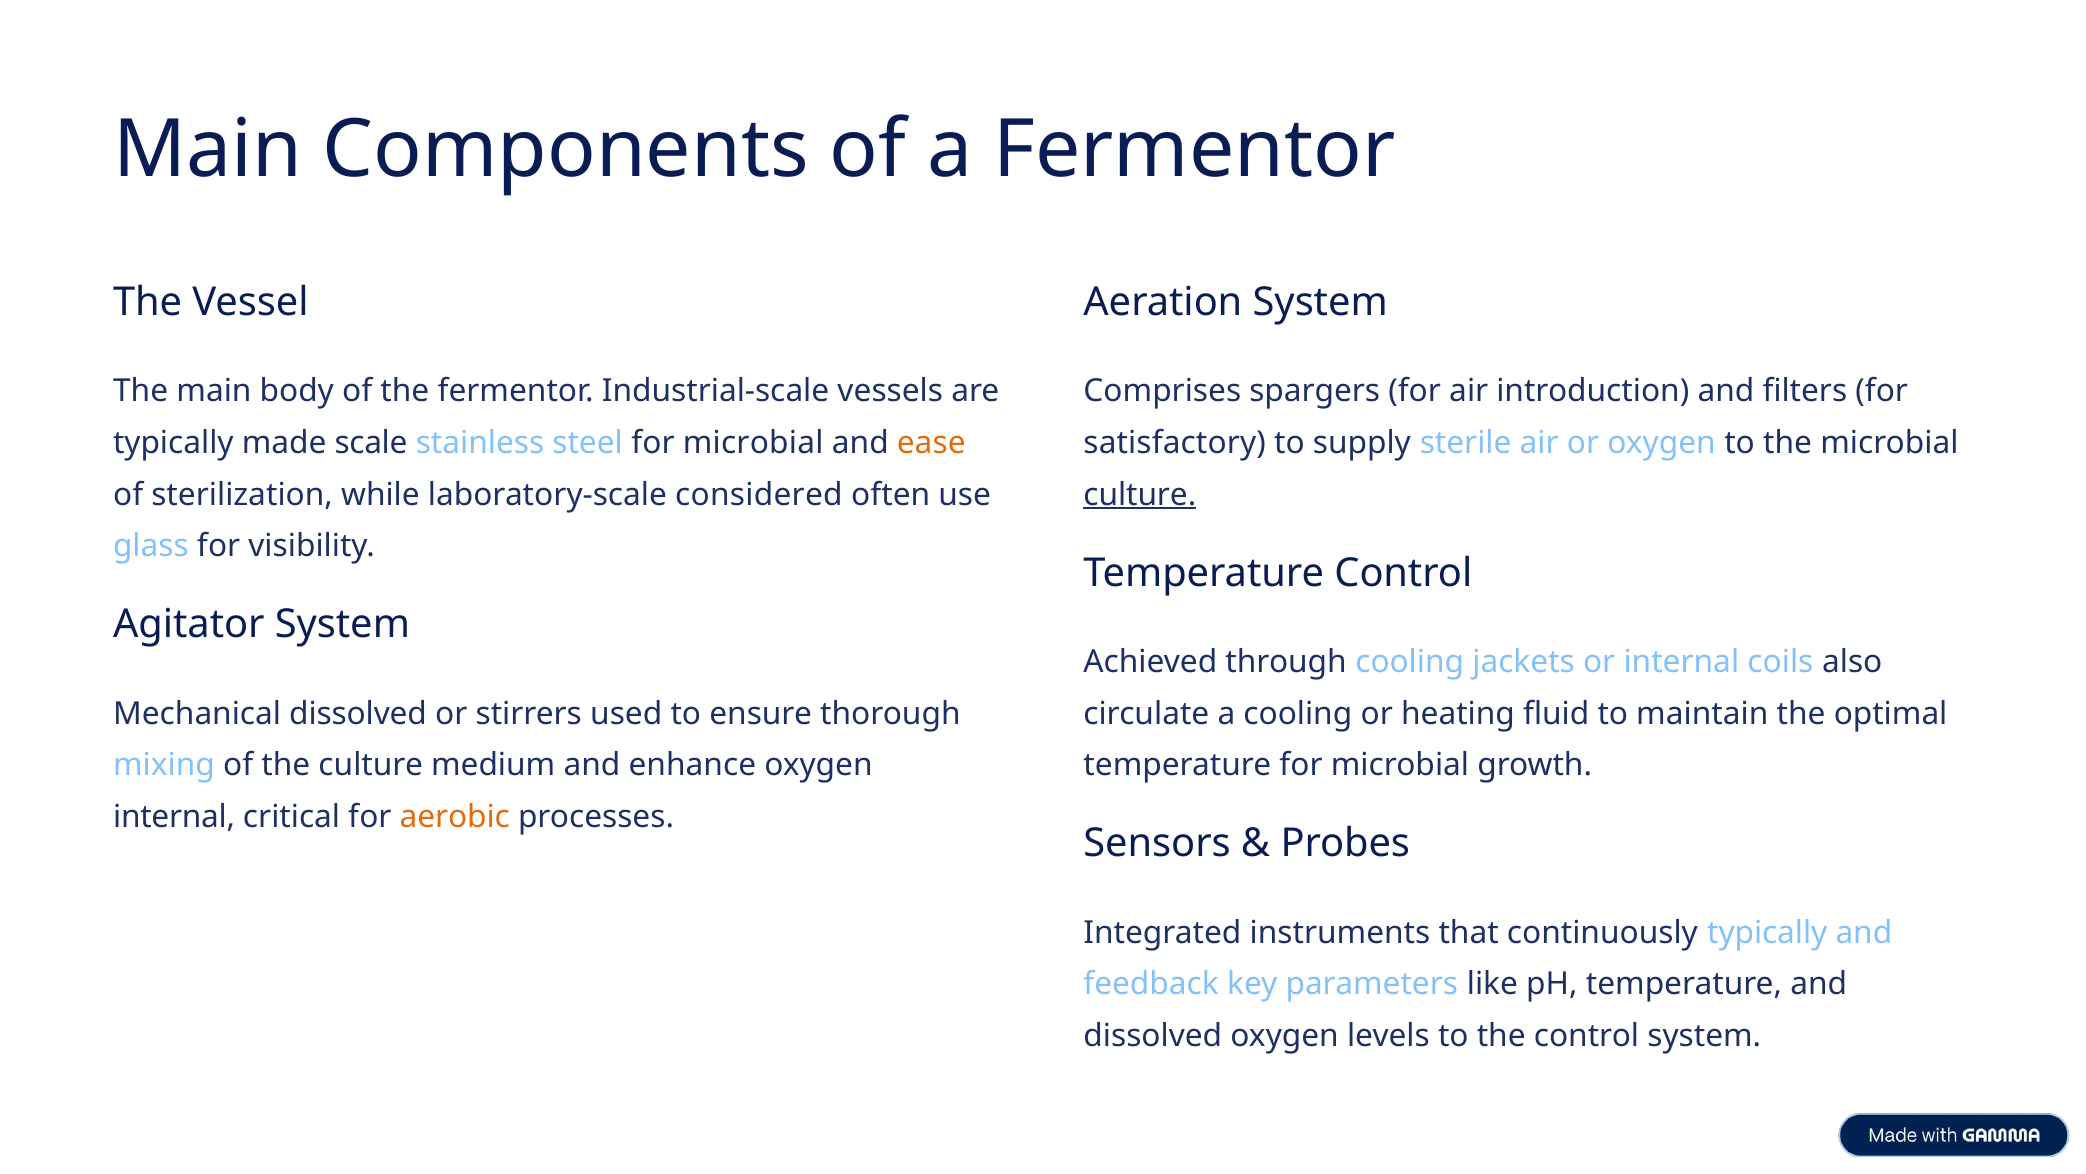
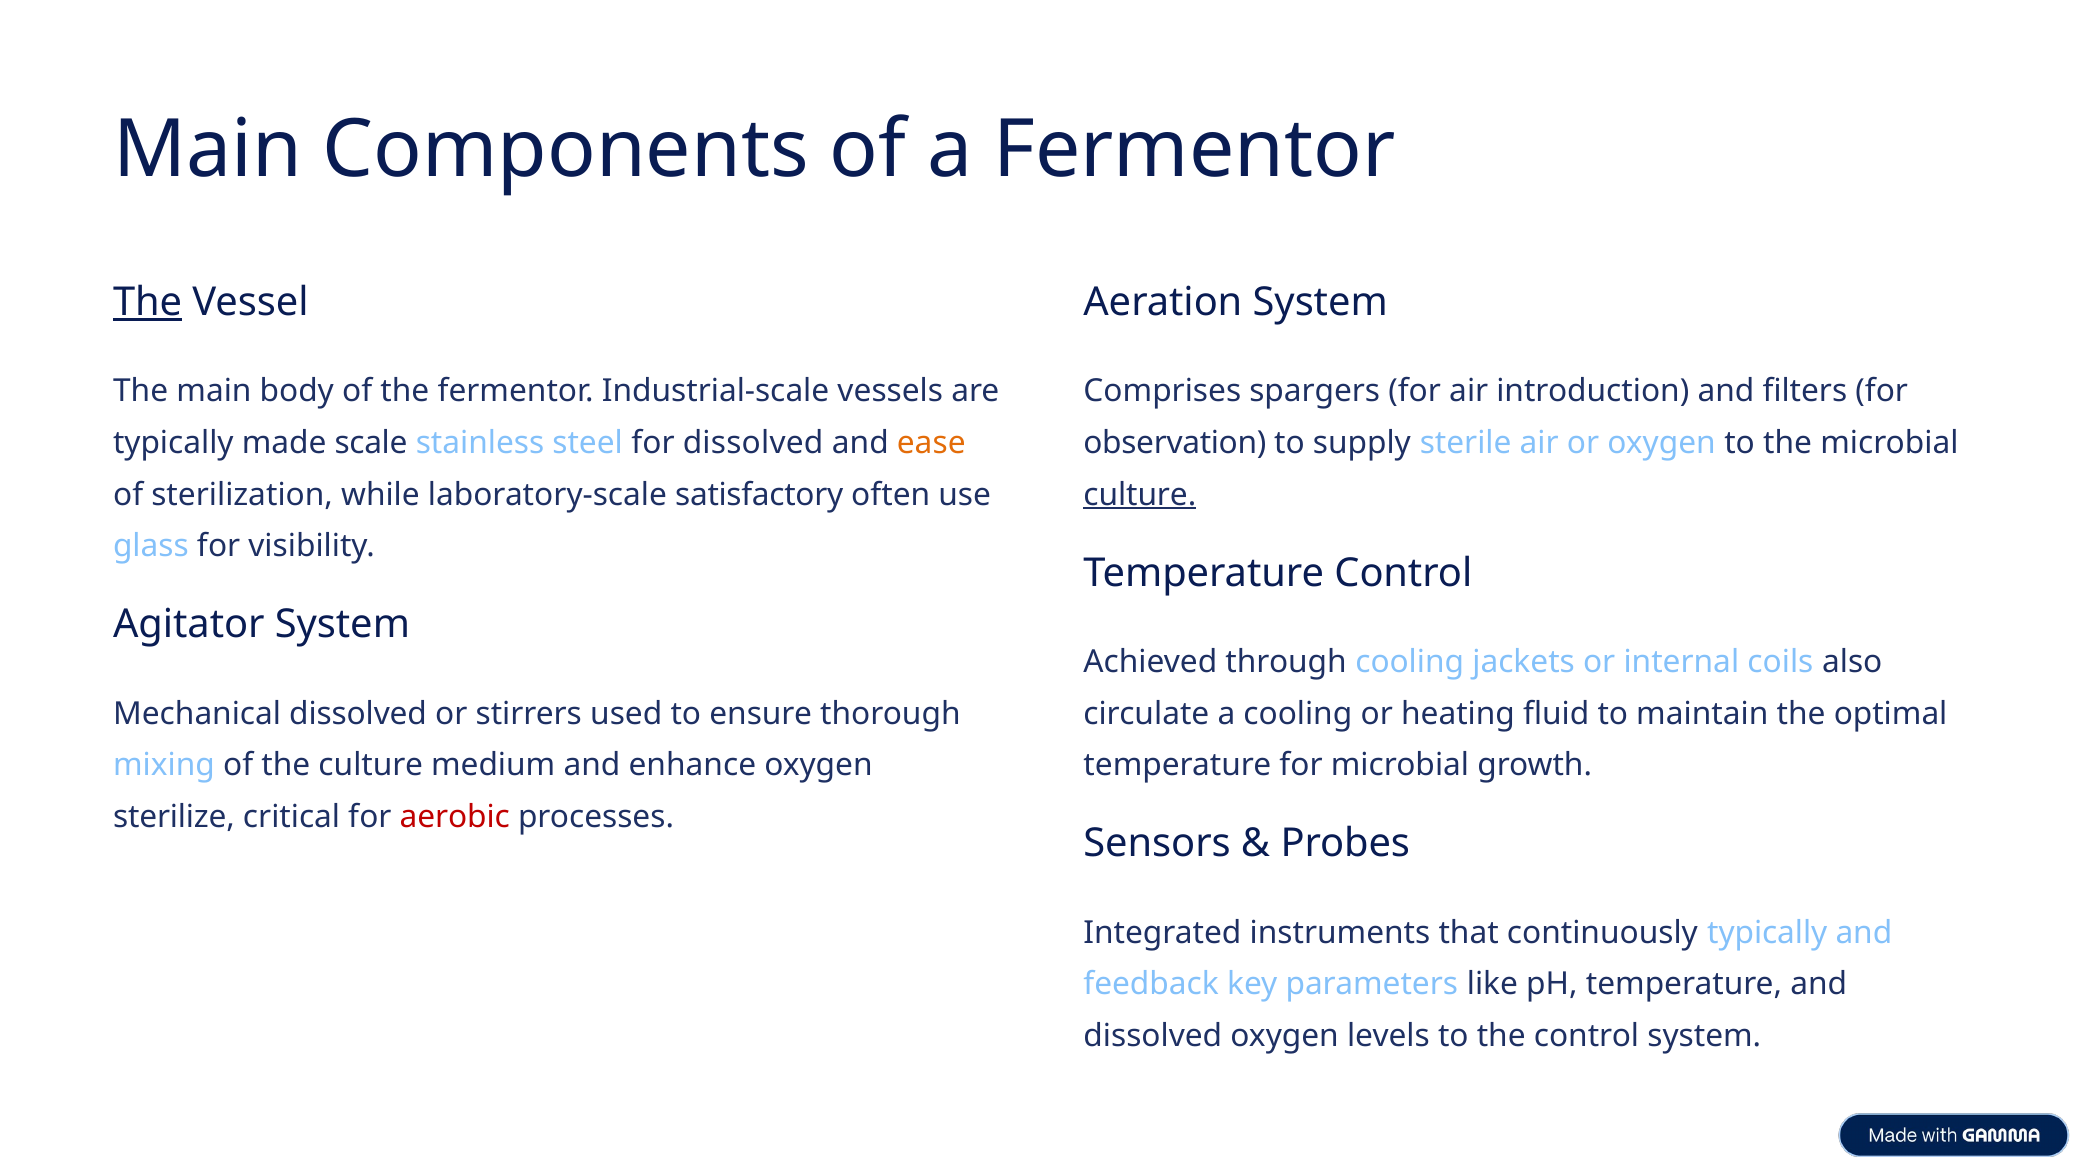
The at (148, 302) underline: none -> present
steel for microbial: microbial -> dissolved
satisfactory: satisfactory -> observation
considered: considered -> satisfactory
internal at (174, 817): internal -> sterilize
aerobic colour: orange -> red
